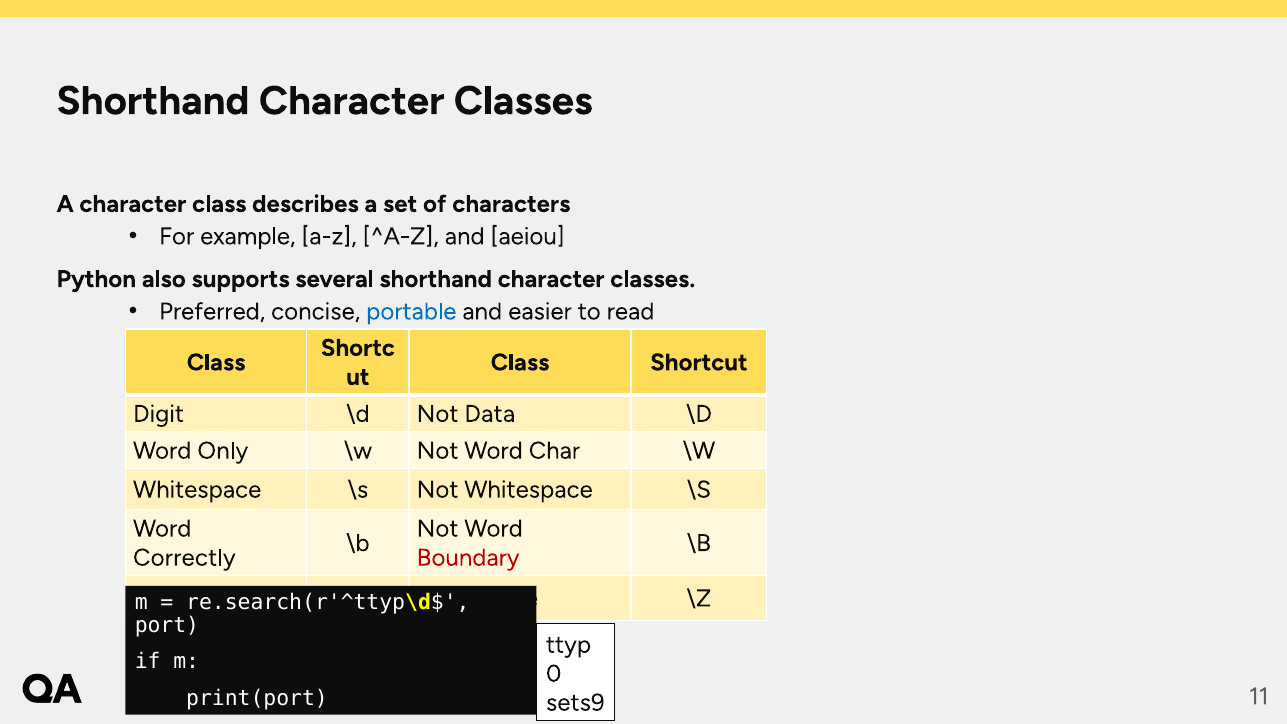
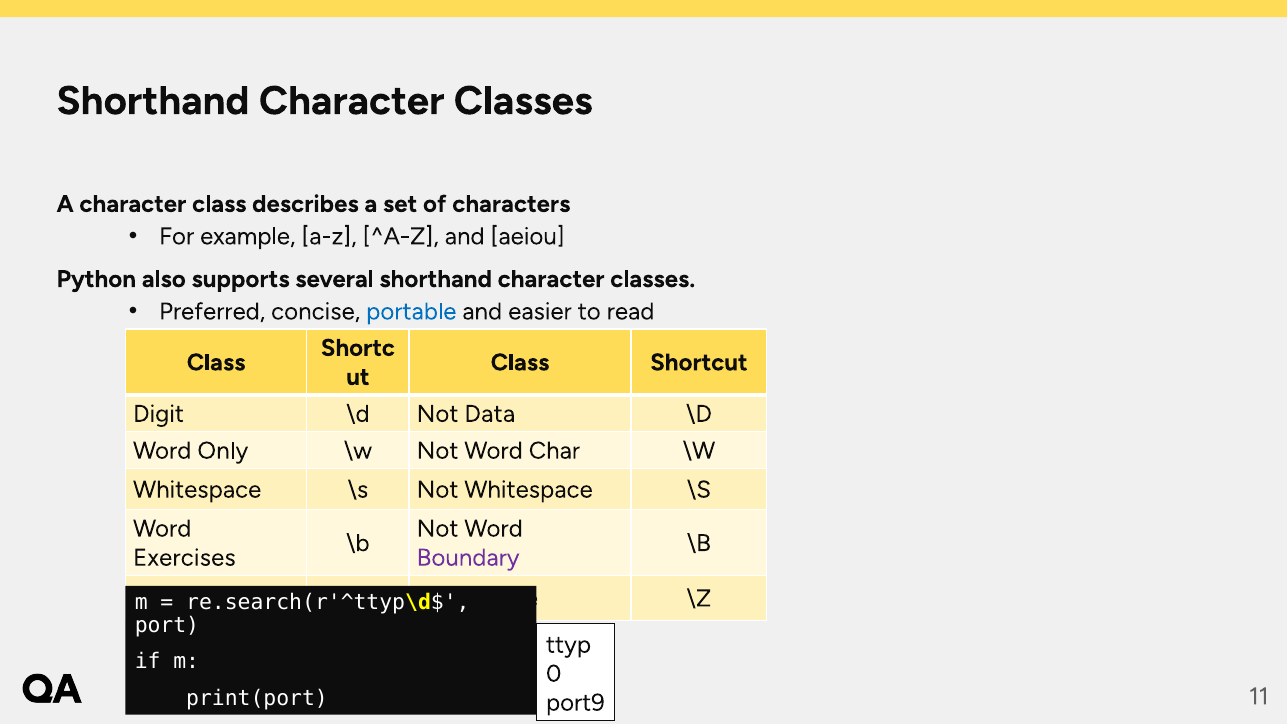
Correctly: Correctly -> Exercises
Boundary colour: red -> purple
sets9: sets9 -> port9
